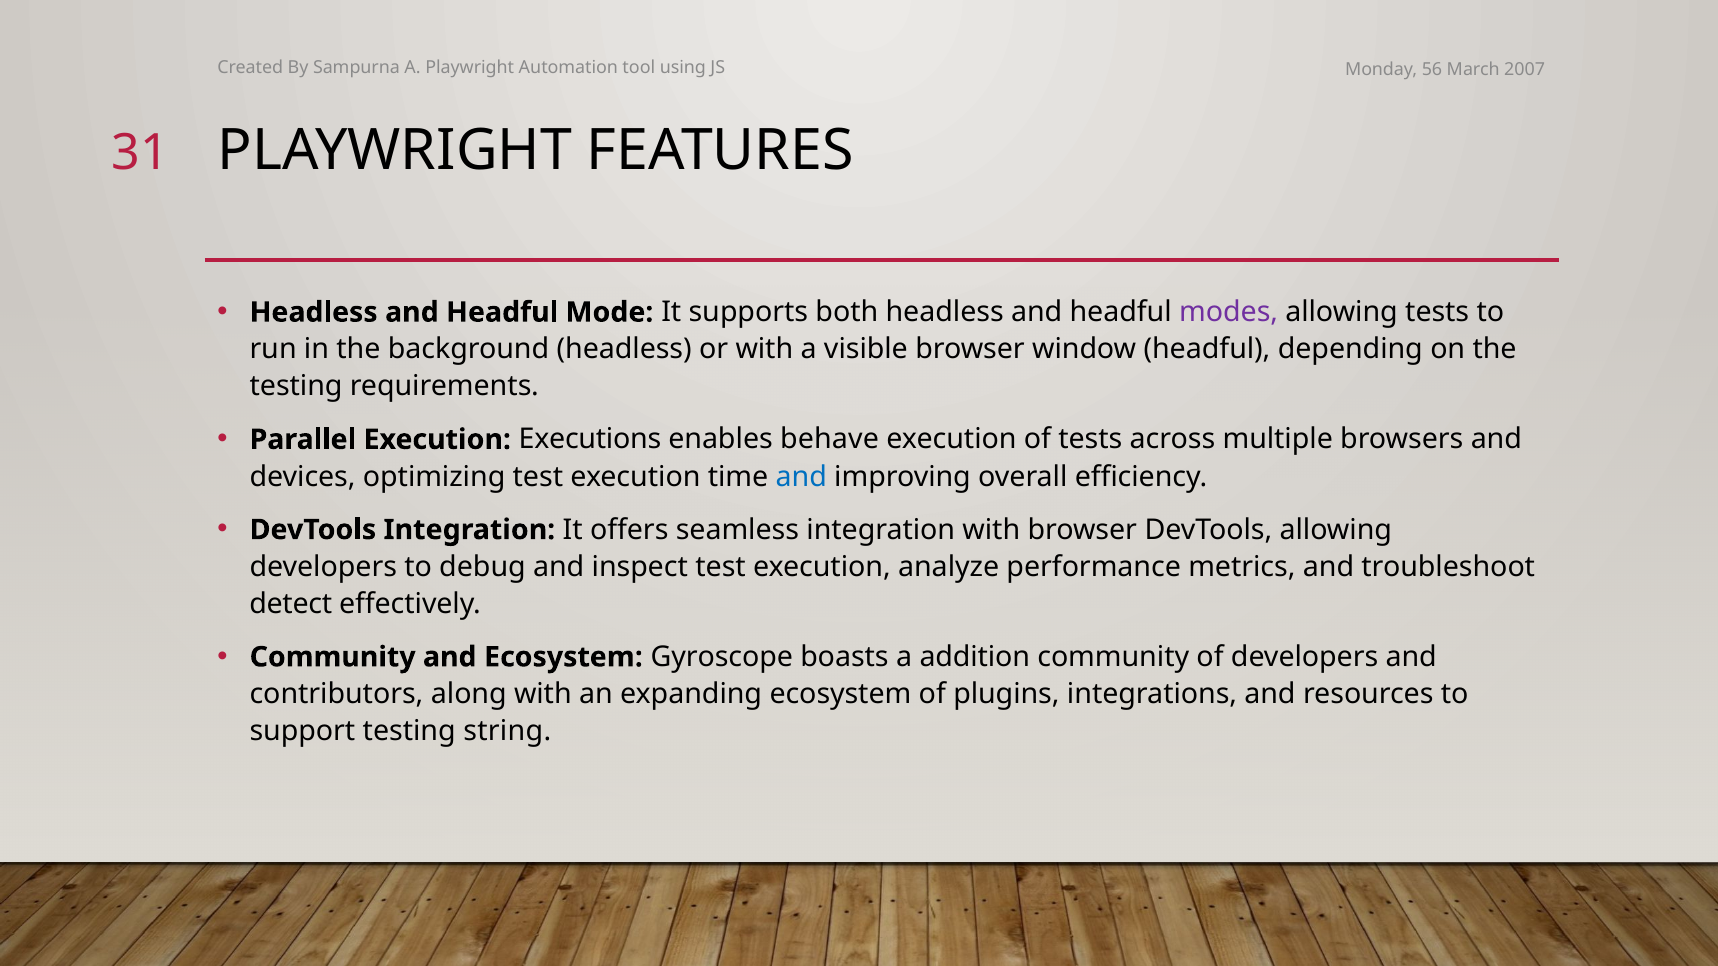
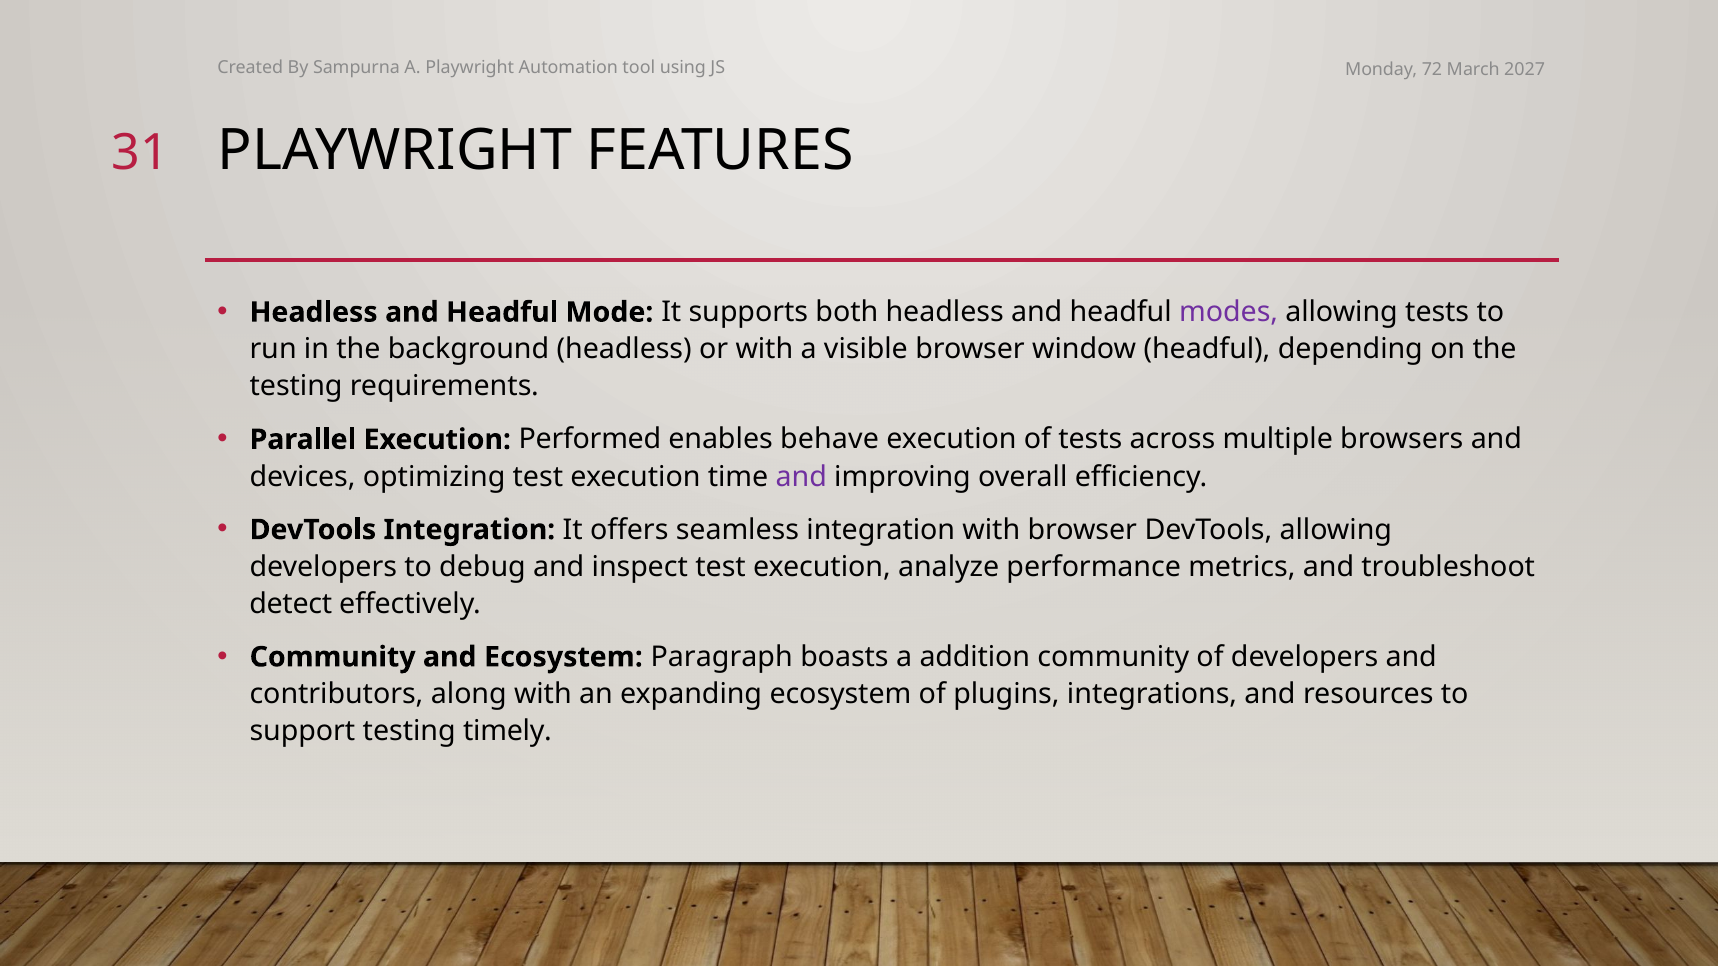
56: 56 -> 72
2007: 2007 -> 2027
Executions: Executions -> Performed
and at (801, 477) colour: blue -> purple
Gyroscope: Gyroscope -> Paragraph
string: string -> timely
